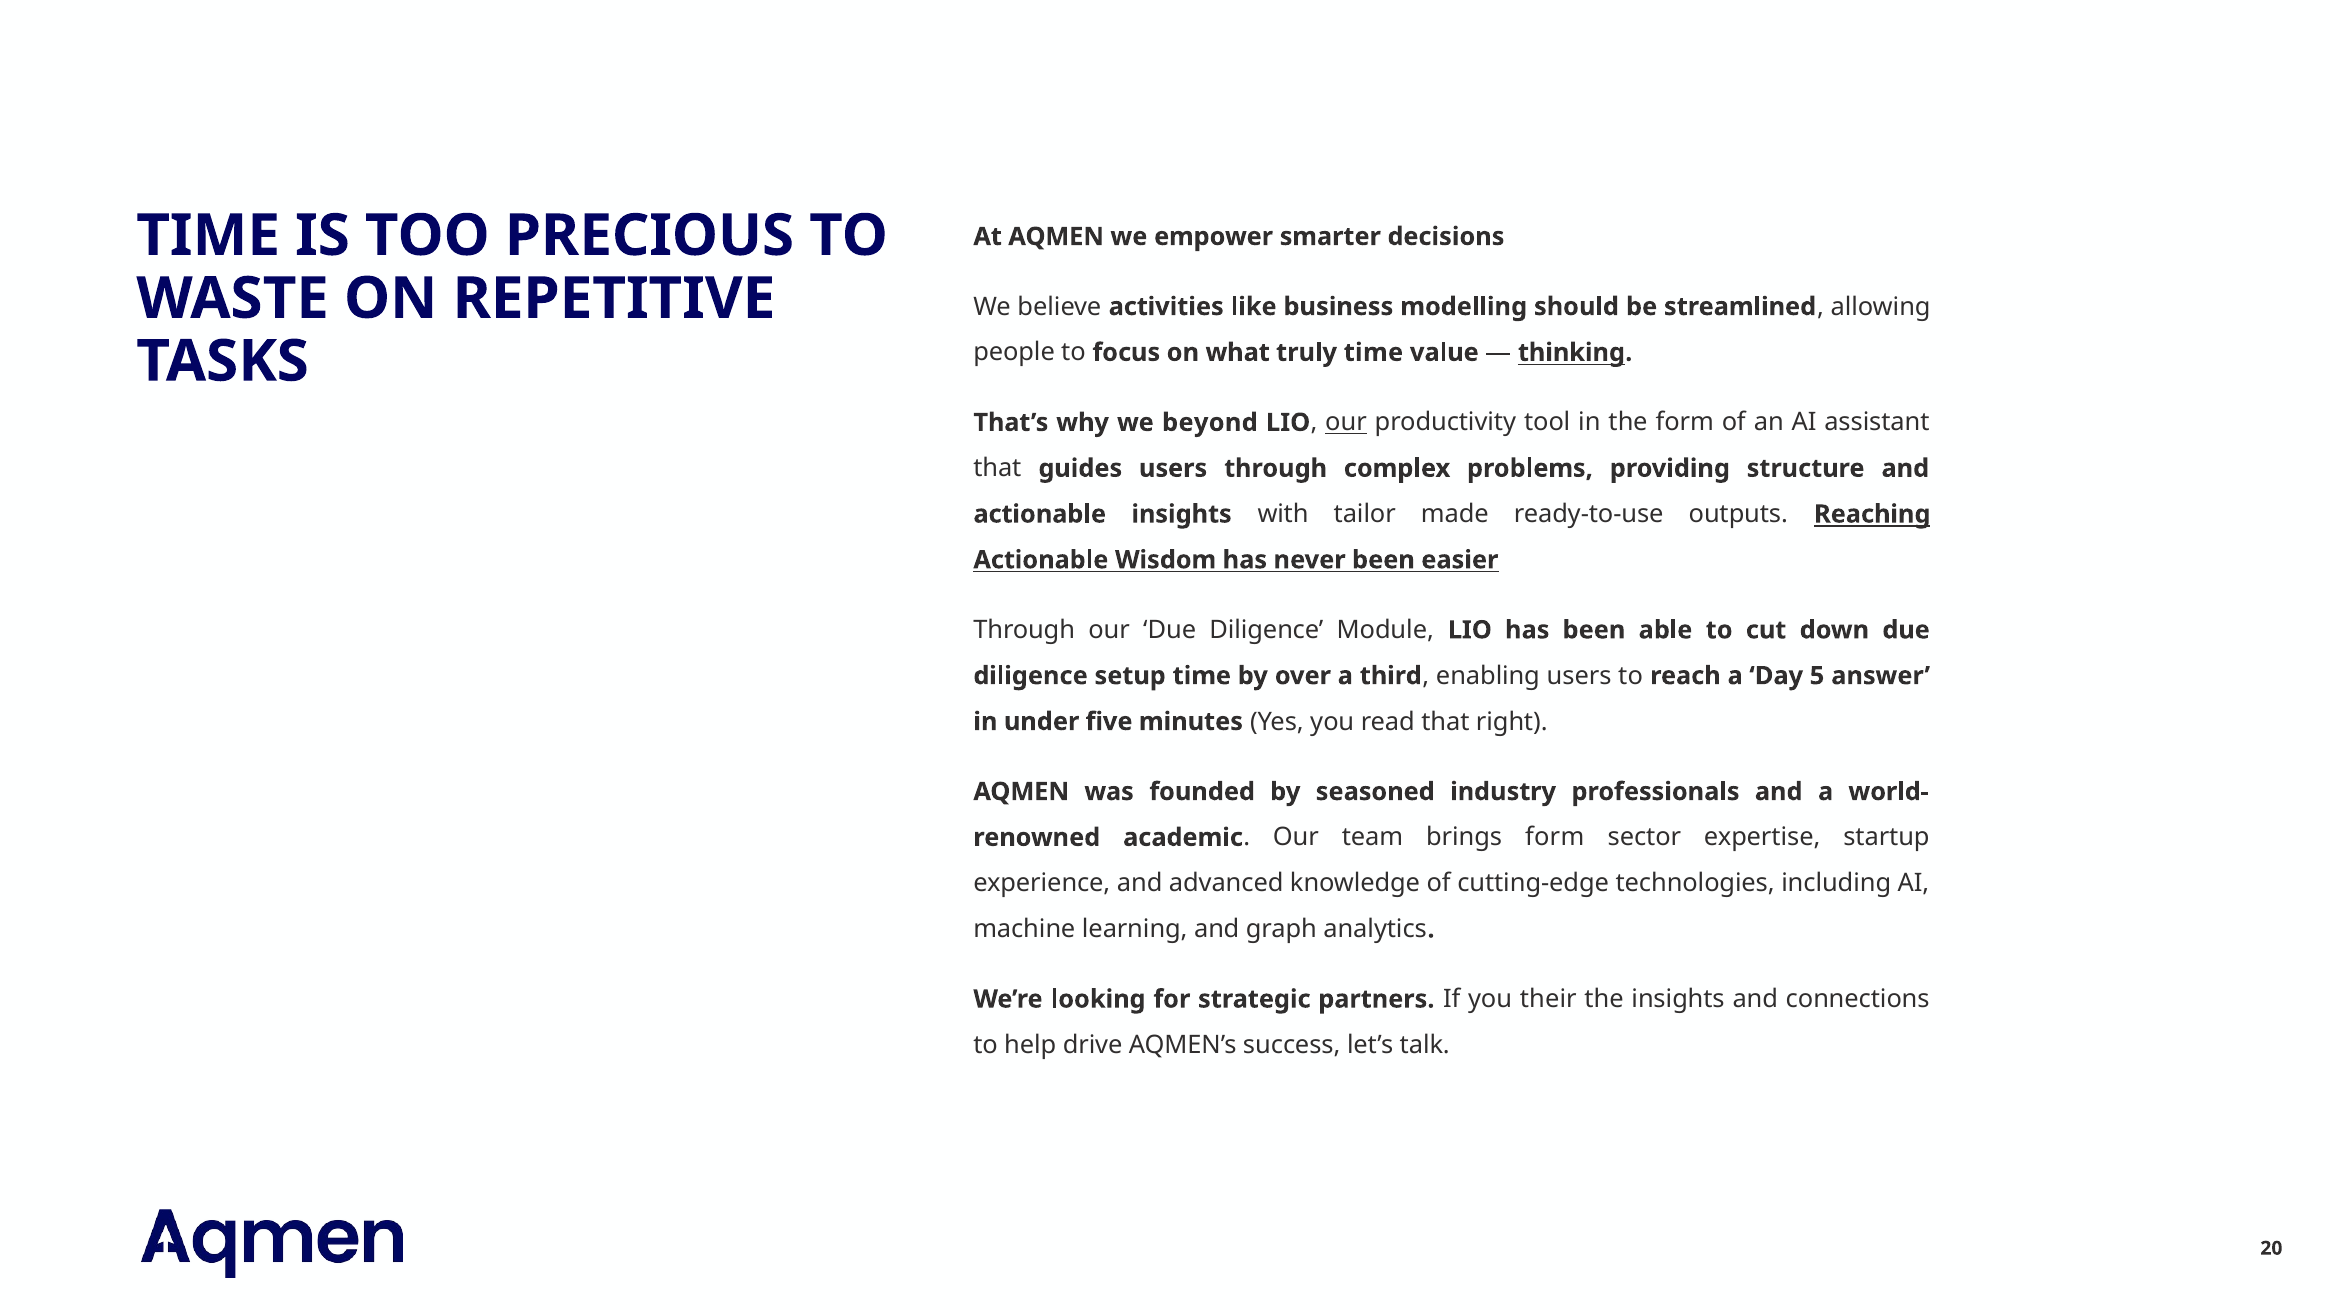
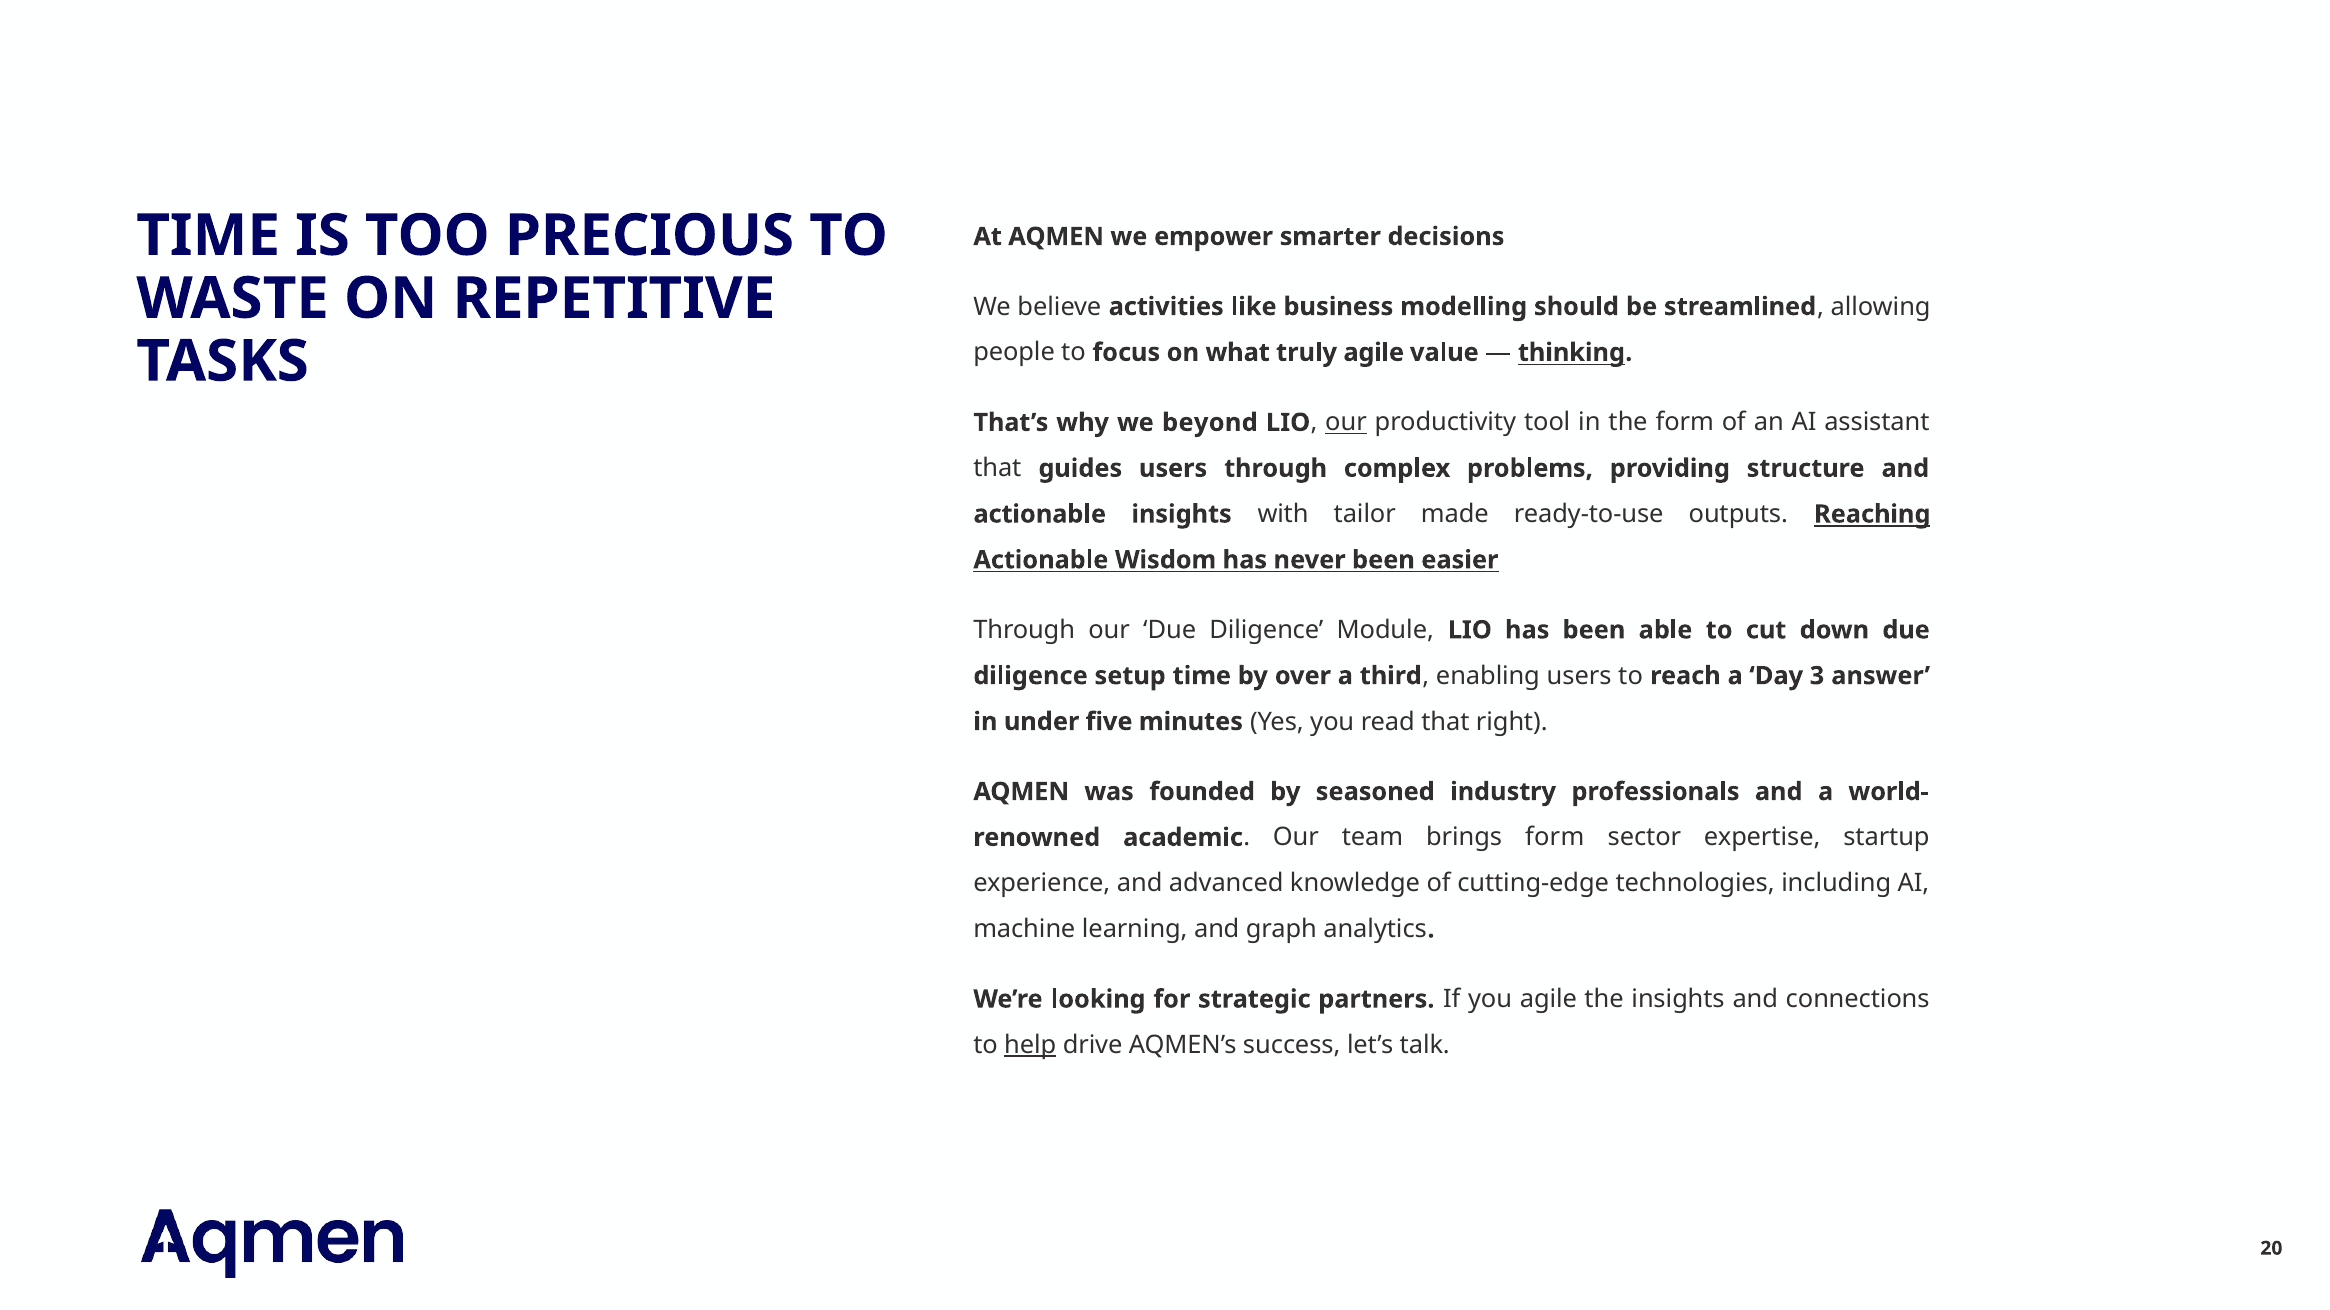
truly time: time -> agile
5: 5 -> 3
you their: their -> agile
help underline: none -> present
